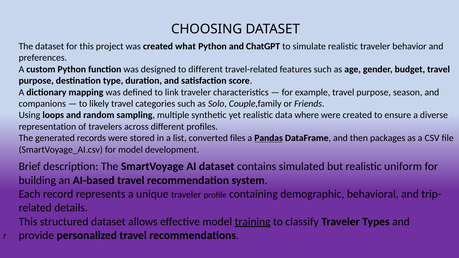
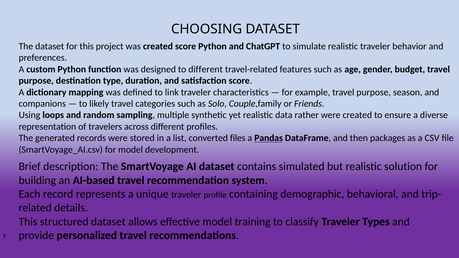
created what: what -> score
where: where -> rather
uniform: uniform -> solution
training underline: present -> none
